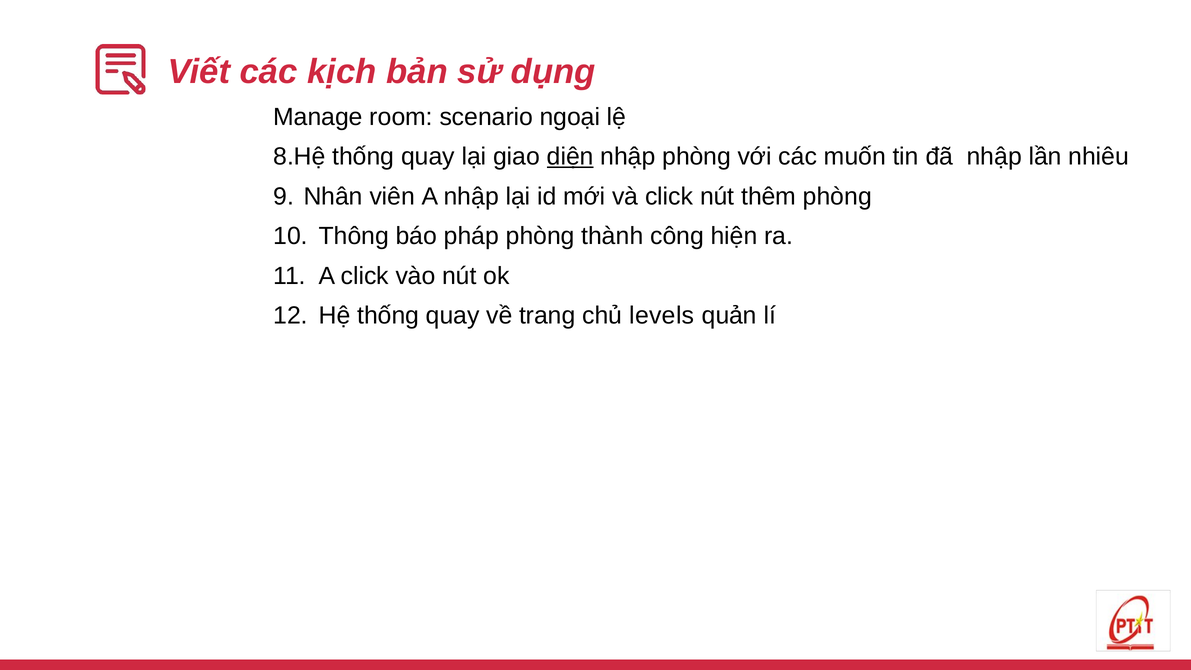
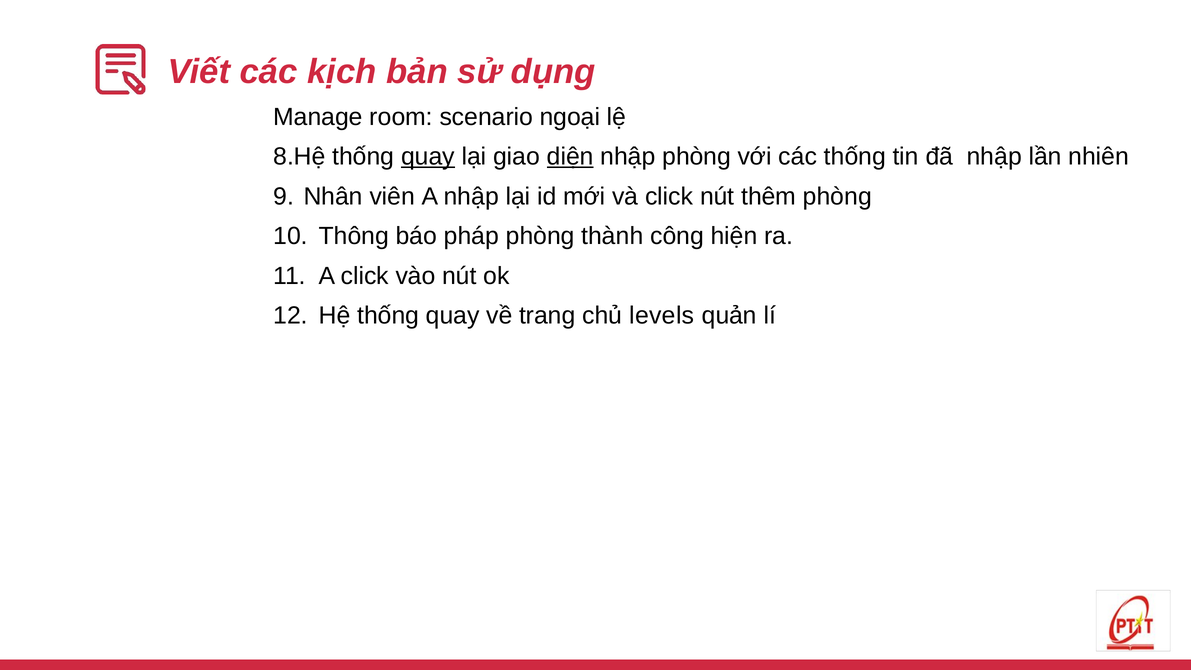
quay at (428, 157) underline: none -> present
các muốn: muốn -> thống
nhiêu: nhiêu -> nhiên
